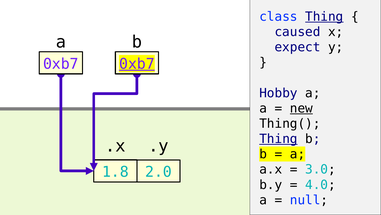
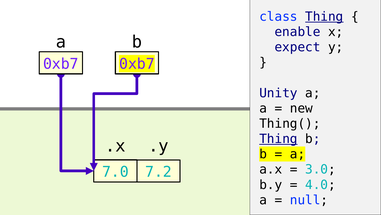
caused: caused -> enable
0xb7 at (137, 64) underline: present -> none
Hobby: Hobby -> Unity
new underline: present -> none
1.8: 1.8 -> 7.0
2.0: 2.0 -> 7.2
